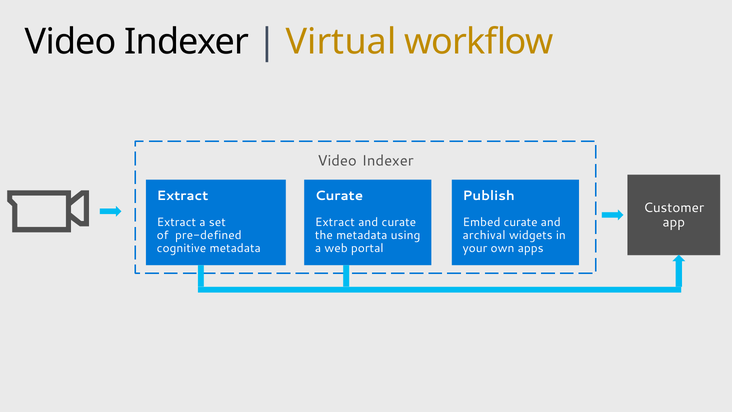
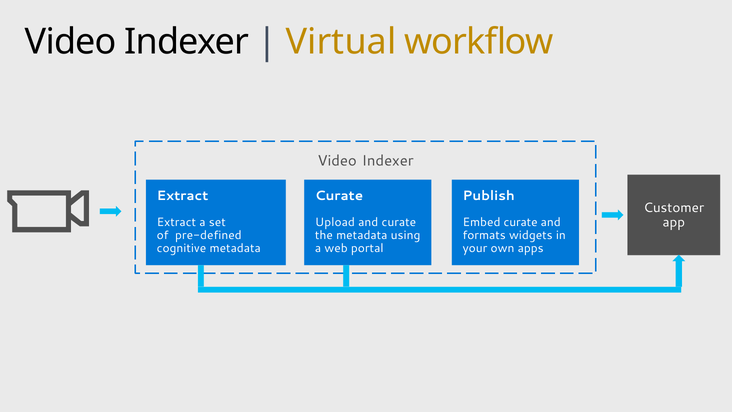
Extract at (335, 222): Extract -> Upload
archival: archival -> formats
